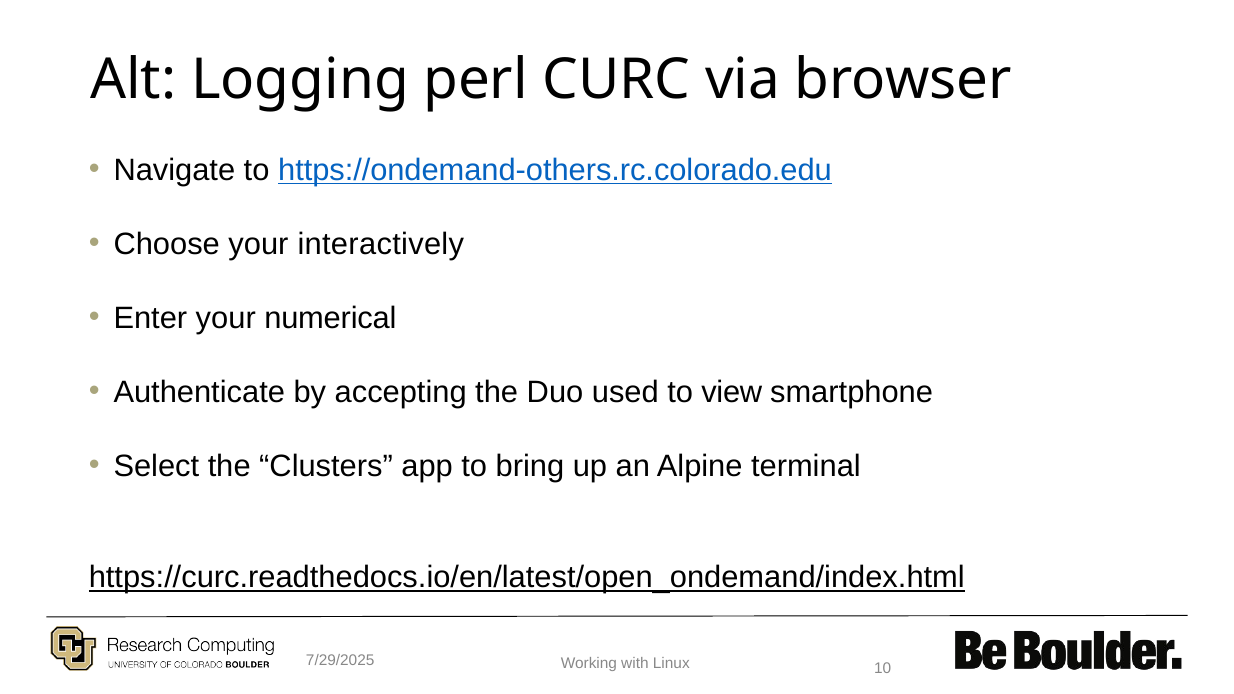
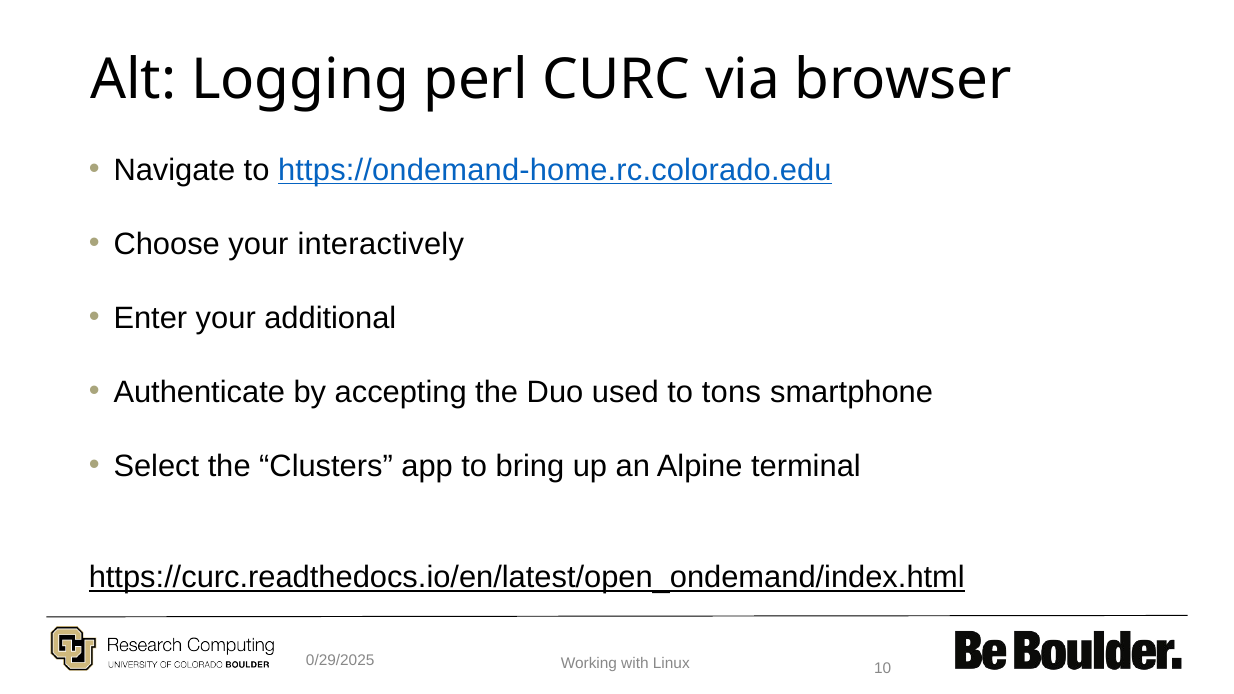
https://ondemand-others.rc.colorado.edu: https://ondemand-others.rc.colorado.edu -> https://ondemand-home.rc.colorado.edu
numerical: numerical -> additional
view: view -> tons
7/29/2025: 7/29/2025 -> 0/29/2025
